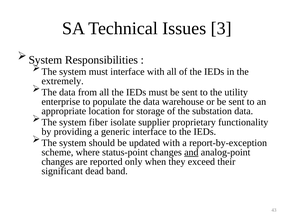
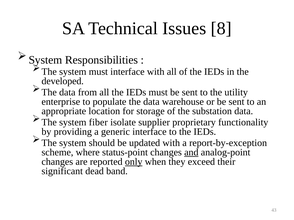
3: 3 -> 8
extremely: extremely -> developed
only underline: none -> present
